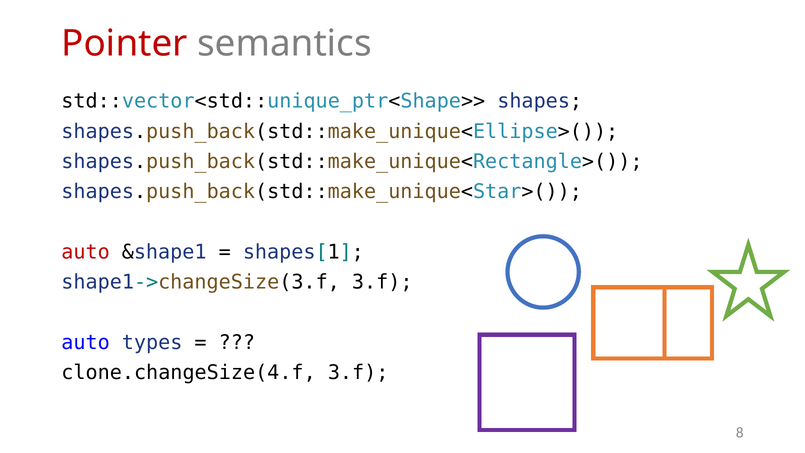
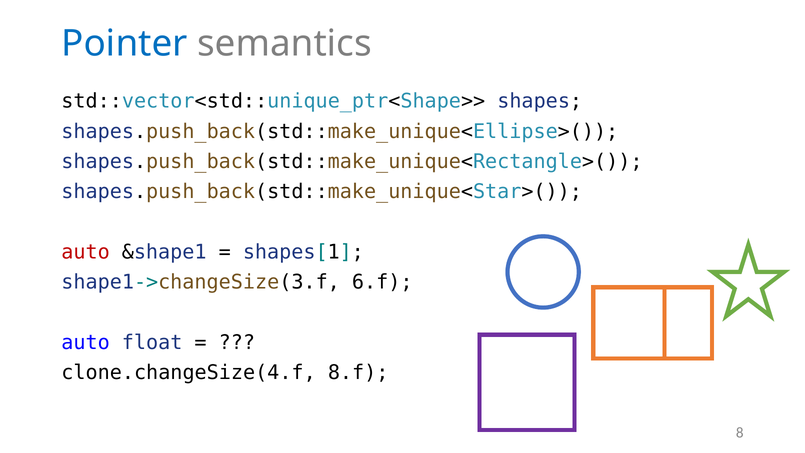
Pointer colour: red -> blue
shape1->changeSize(3.f 3.f: 3.f -> 6.f
types: types -> float
clone.changeSize(4.f 3.f: 3.f -> 8.f
